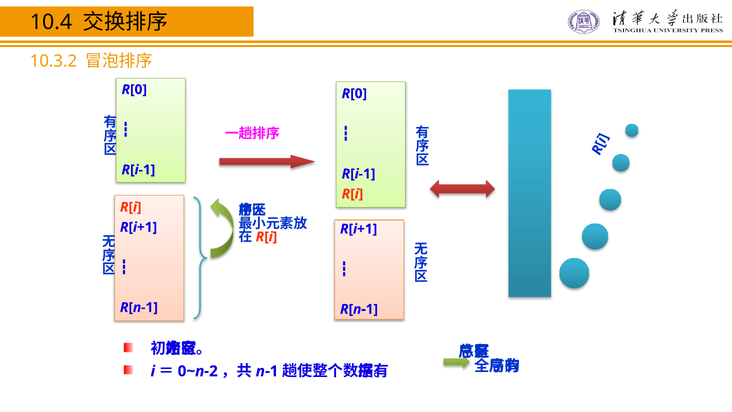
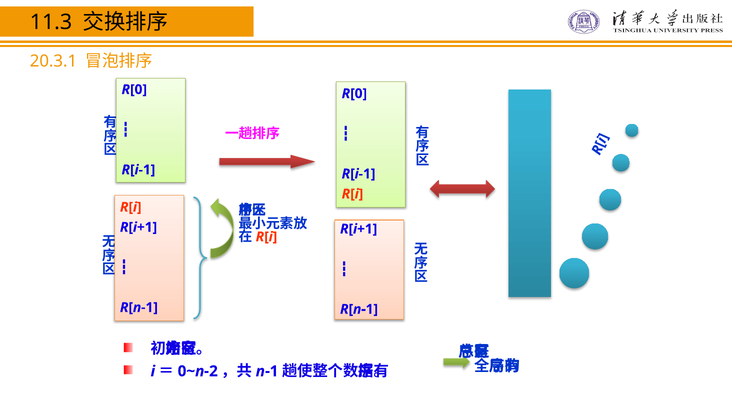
10.4: 10.4 -> 11.3
10.3.2: 10.3.2 -> 20.3.1
